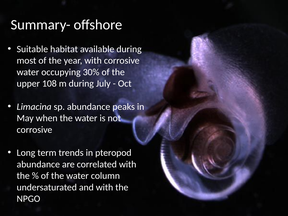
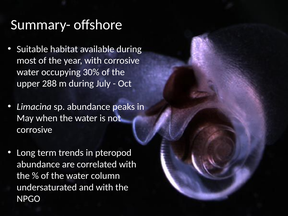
108: 108 -> 288
